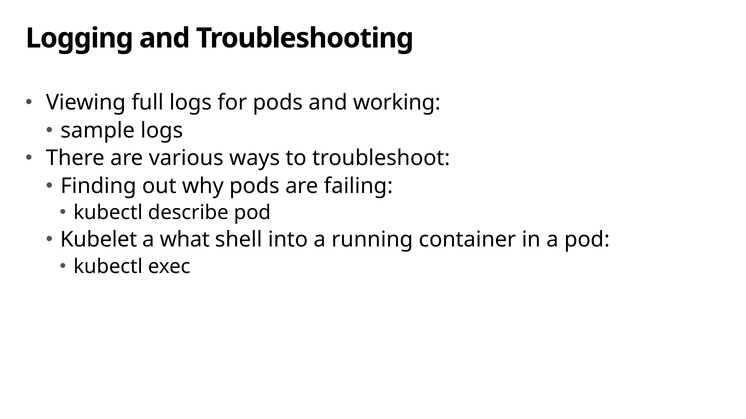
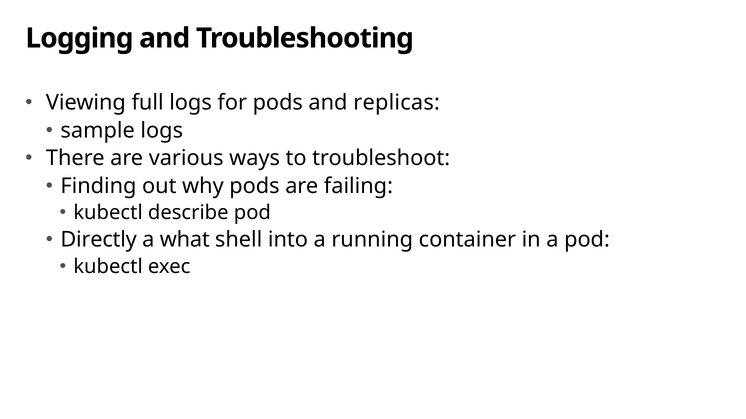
working: working -> replicas
Kubelet: Kubelet -> Directly
